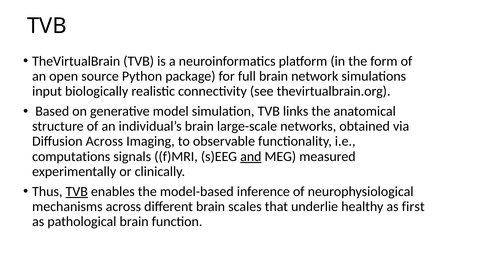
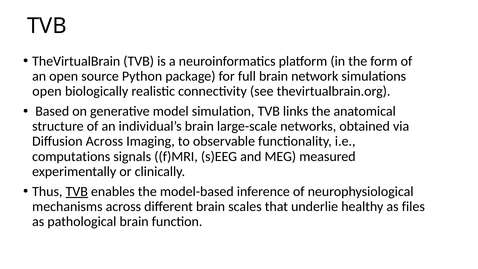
input at (47, 91): input -> open
and underline: present -> none
first: first -> files
